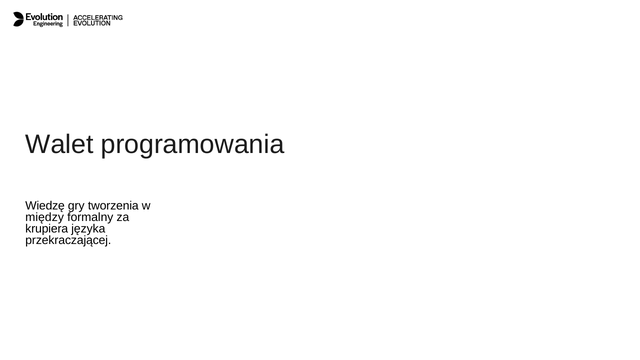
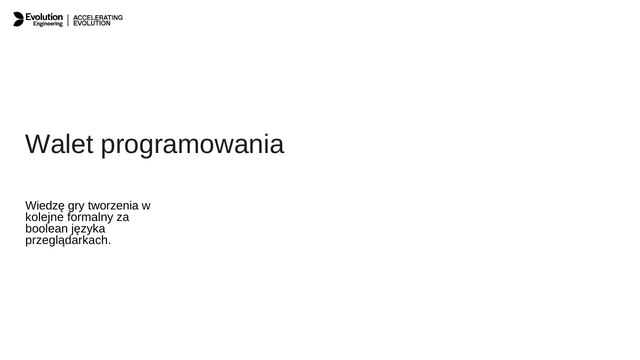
między: między -> kolejne
krupiera: krupiera -> boolean
przekraczającej: przekraczającej -> przeglądarkach
